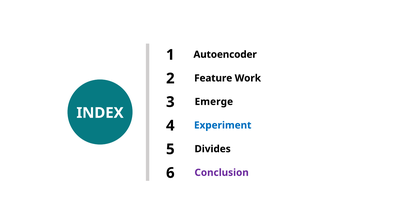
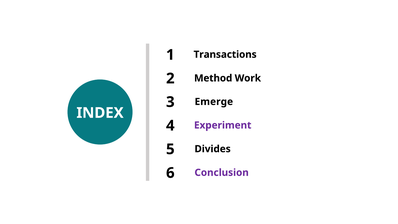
Autoencoder: Autoencoder -> Transactions
Feature: Feature -> Method
Experiment colour: blue -> purple
